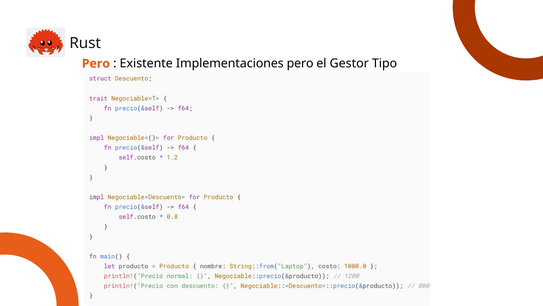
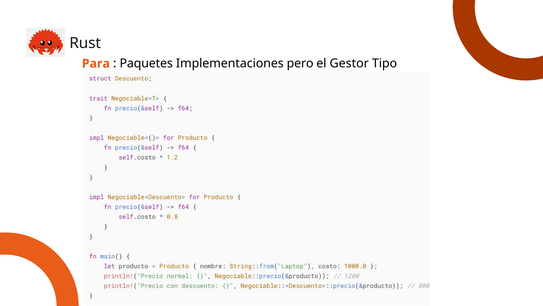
Pero at (96, 63): Pero -> Para
Existente: Existente -> Paquetes
